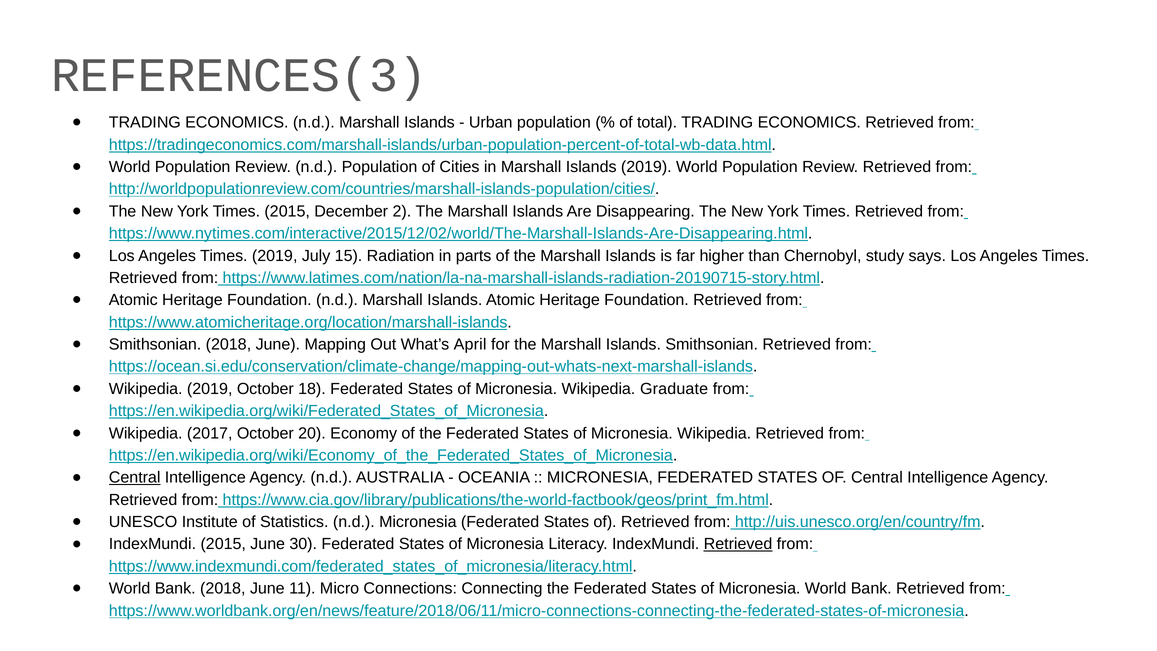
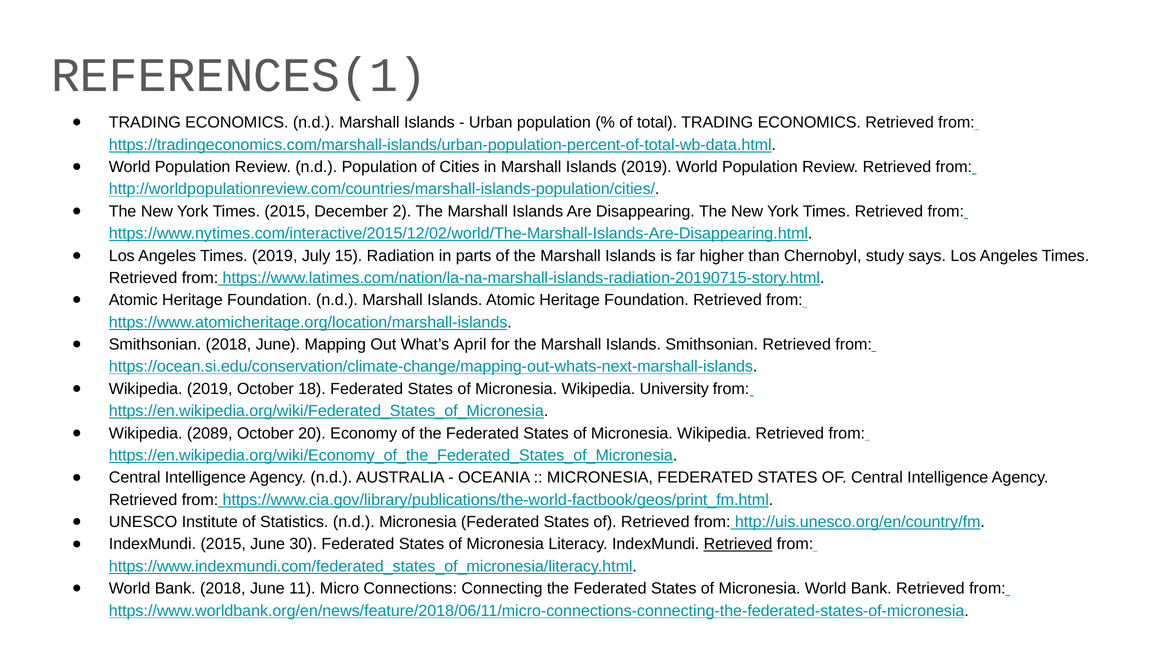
REFERENCES(3: REFERENCES(3 -> REFERENCES(1
Graduate: Graduate -> University
2017: 2017 -> 2089
Central at (135, 477) underline: present -> none
